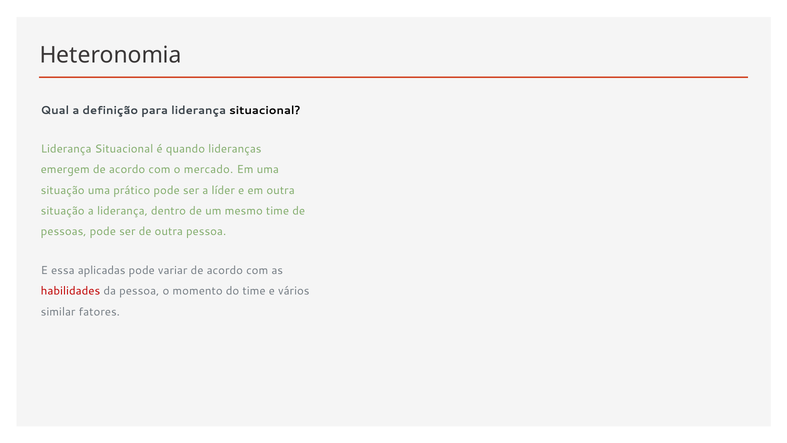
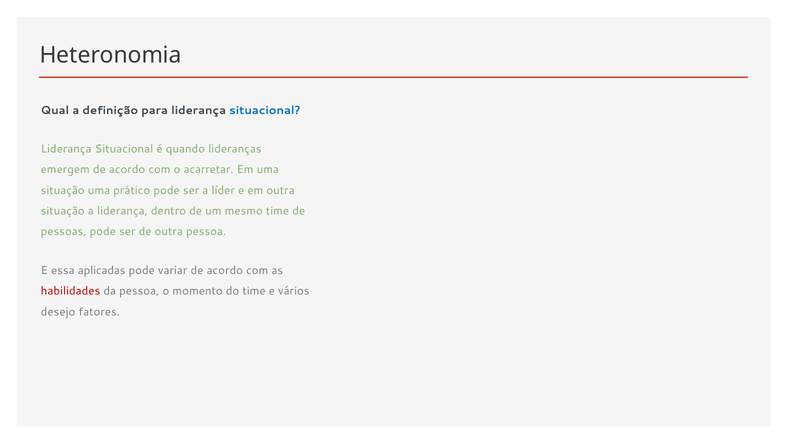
situacional at (265, 110) colour: black -> blue
mercado: mercado -> acarretar
similar: similar -> desejo
